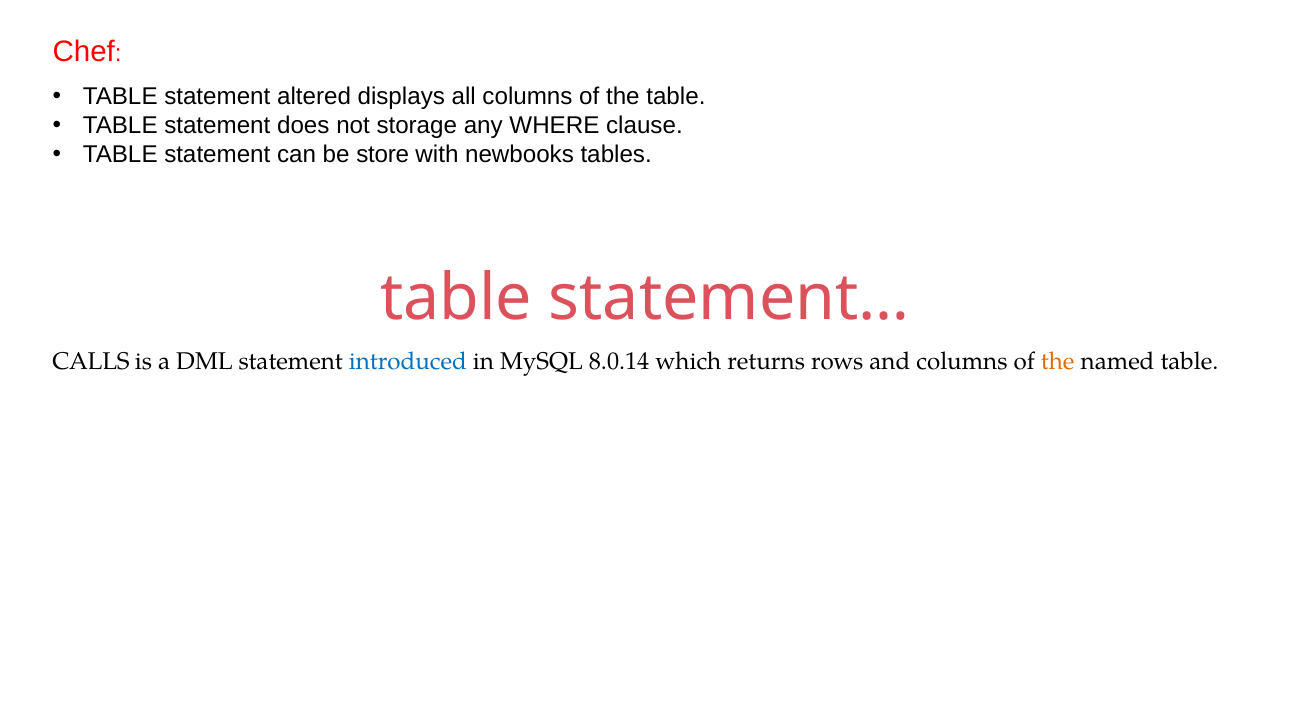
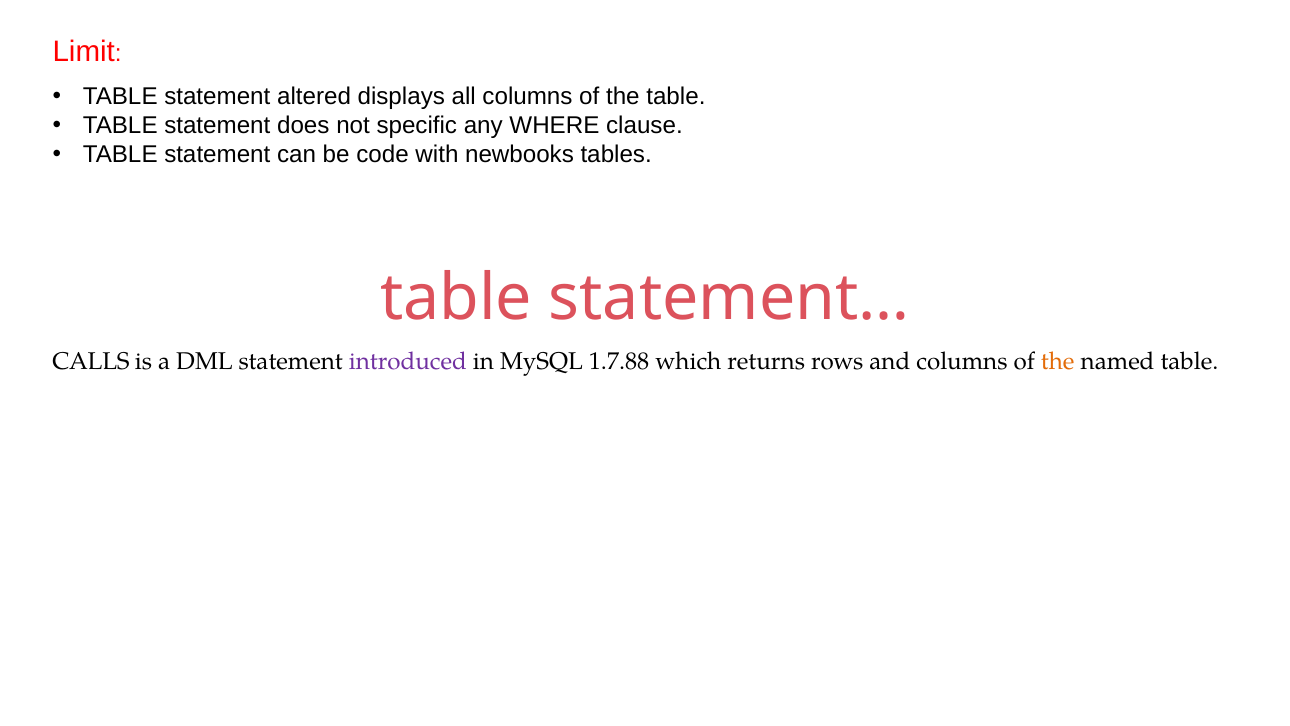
Chef: Chef -> Limit
storage: storage -> specific
store: store -> code
introduced colour: blue -> purple
8.0.14: 8.0.14 -> 1.7.88
